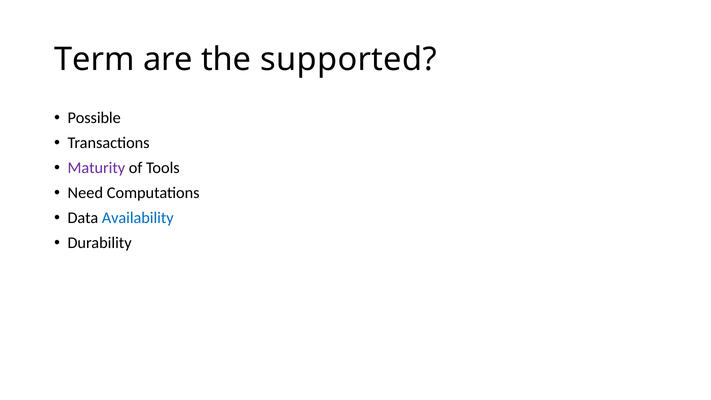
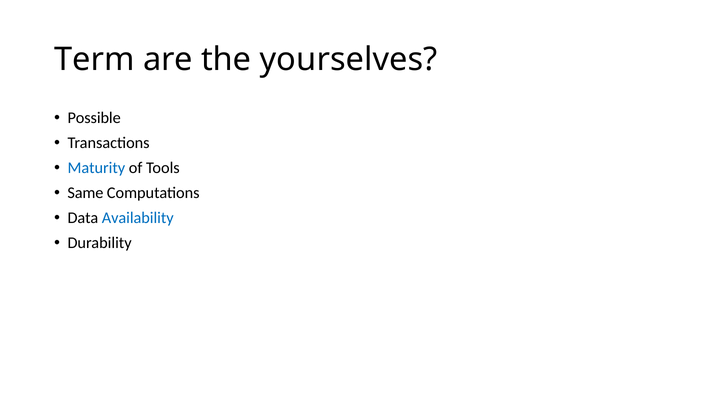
supported: supported -> yourselves
Maturity colour: purple -> blue
Need: Need -> Same
